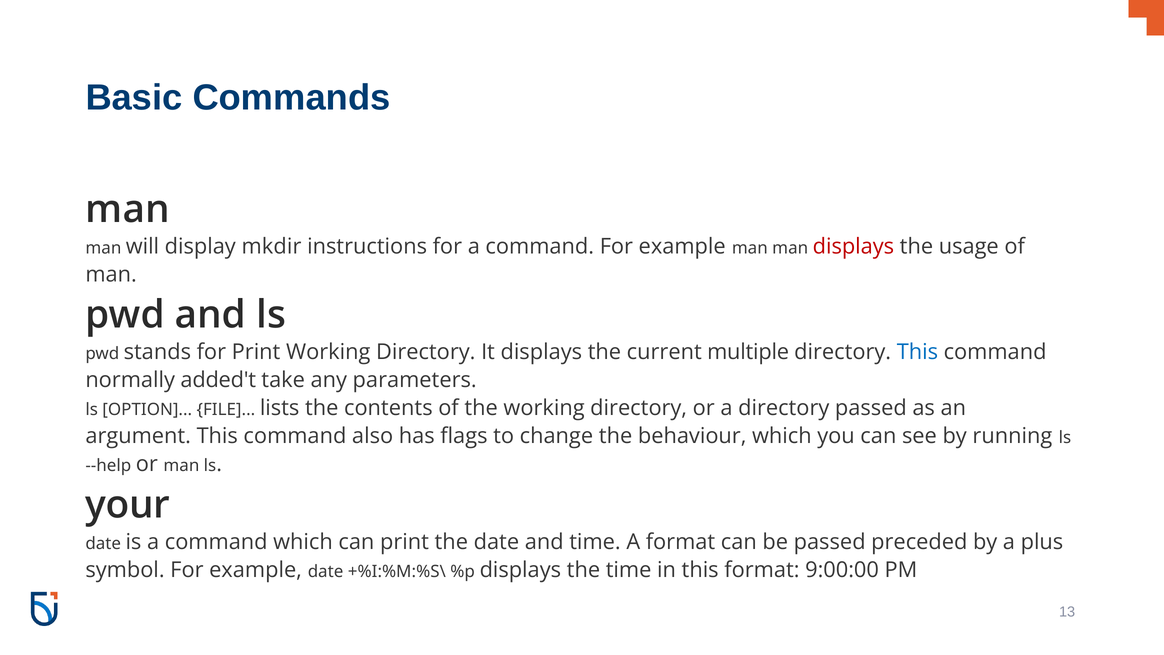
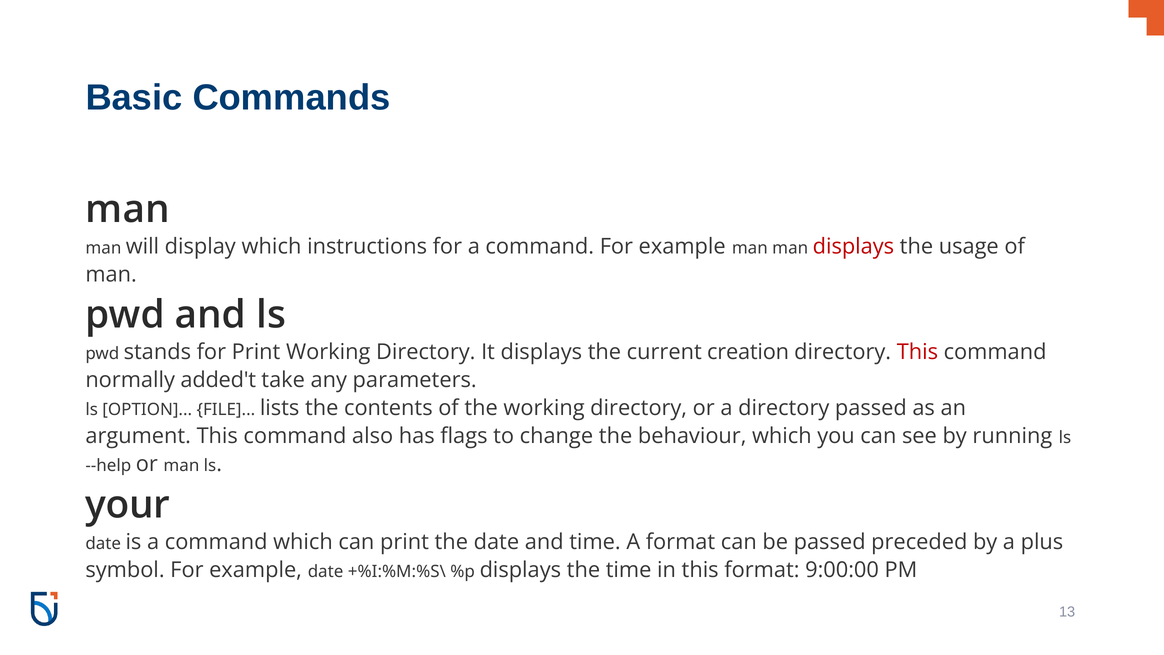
display mkdir: mkdir -> which
multiple: multiple -> creation
This at (917, 352) colour: blue -> red
